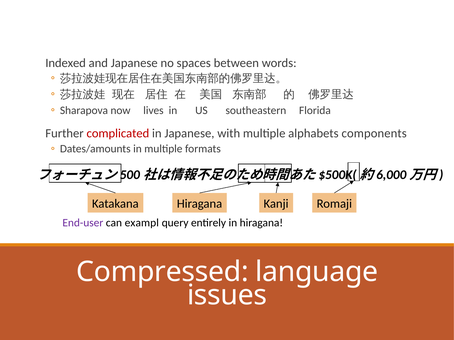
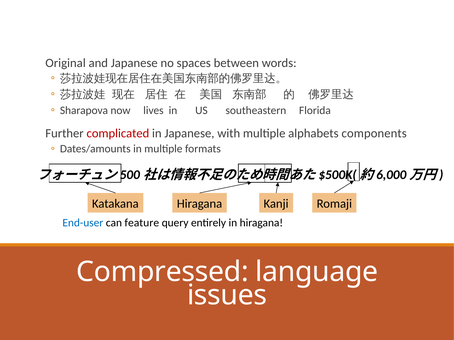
Indexed: Indexed -> Original
End-user colour: purple -> blue
exampl: exampl -> feature
